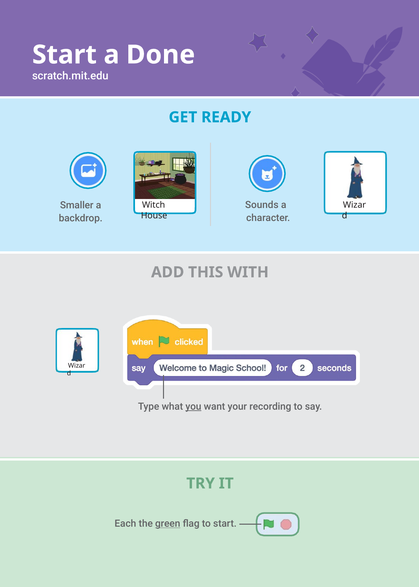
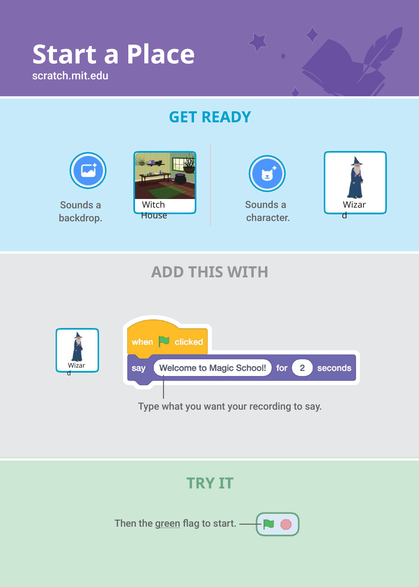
Done: Done -> Place
Smaller at (77, 205): Smaller -> Sounds
you underline: present -> none
Each: Each -> Then
